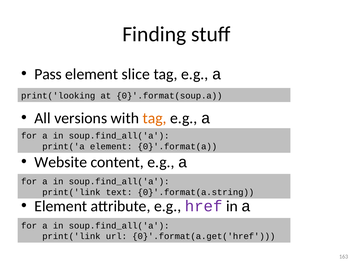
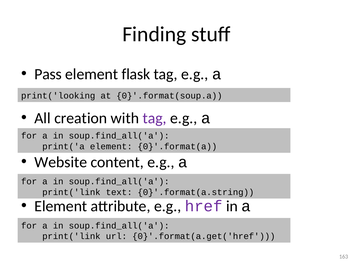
slice: slice -> flask
versions: versions -> creation
tag at (155, 118) colour: orange -> purple
